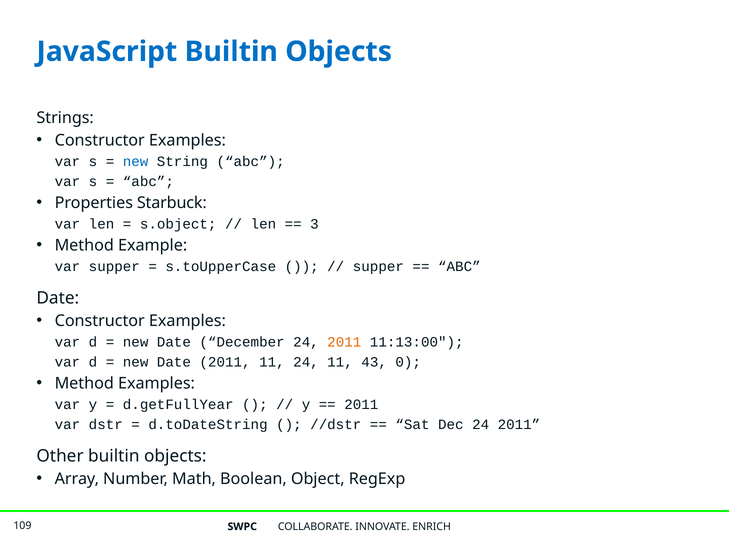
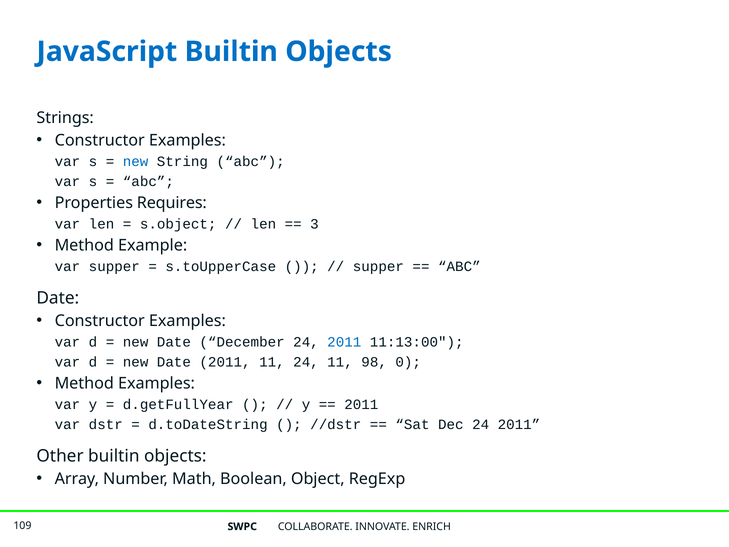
Starbuck: Starbuck -> Requires
2011 at (344, 342) colour: orange -> blue
43: 43 -> 98
